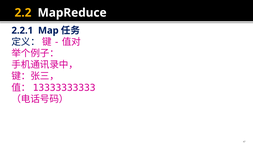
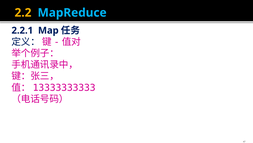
MapReduce colour: white -> light blue
